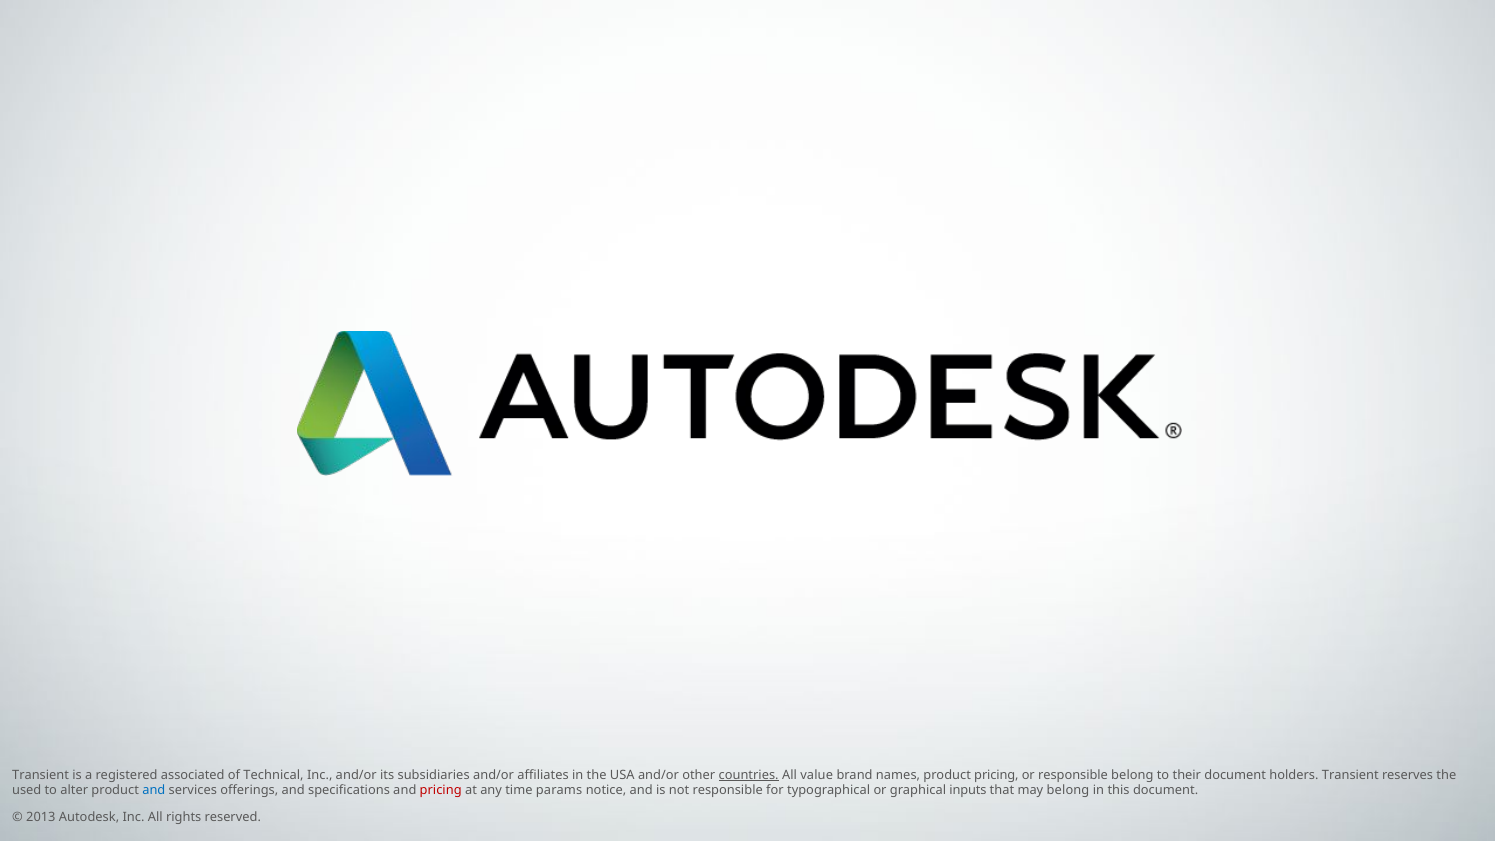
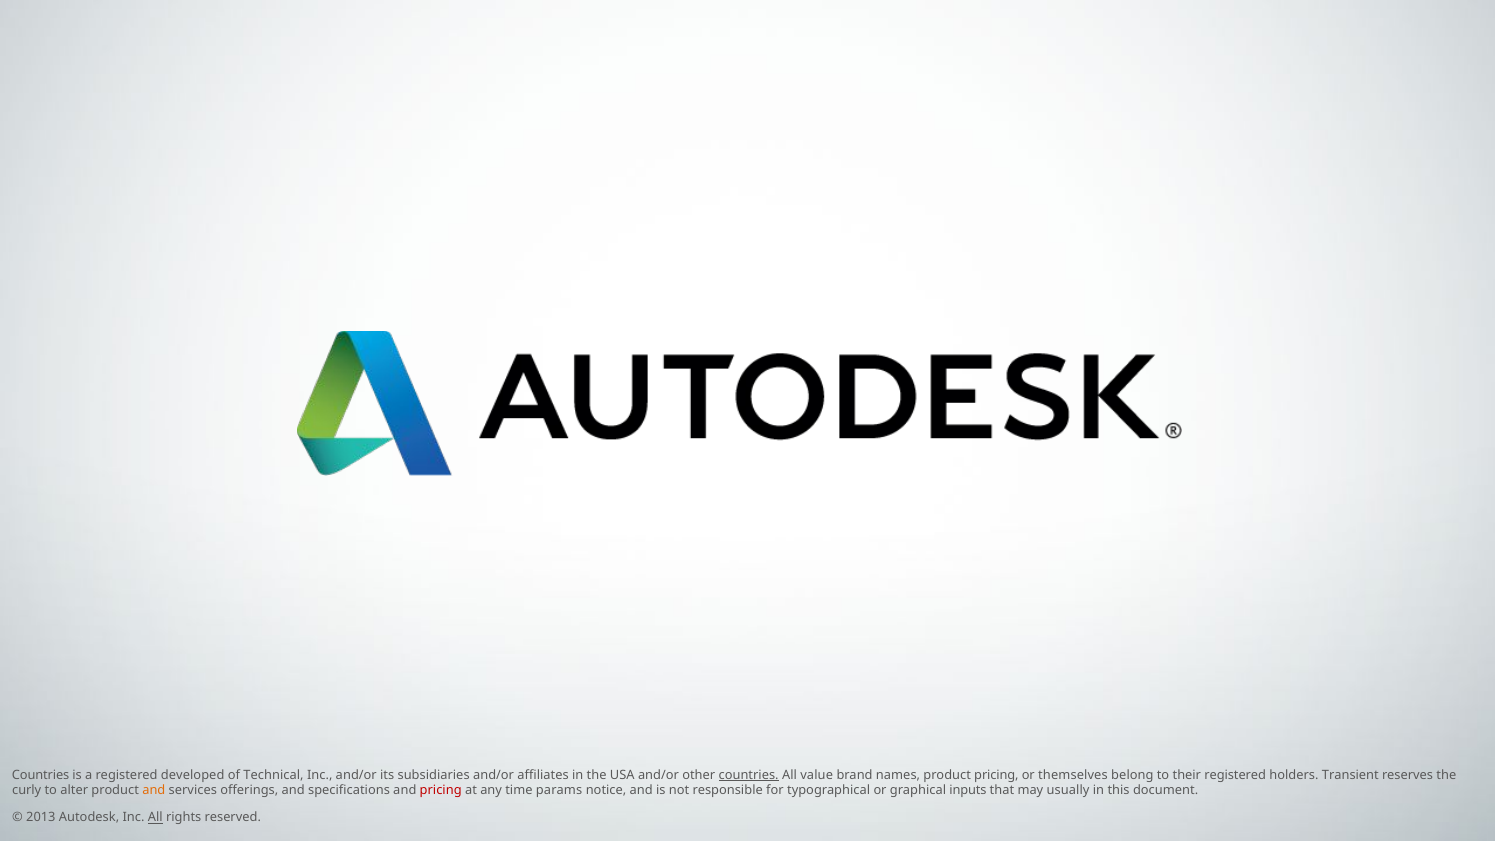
Transient at (41, 775): Transient -> Countries
associated: associated -> developed
or responsible: responsible -> themselves
their document: document -> registered
used: used -> curly
and at (154, 790) colour: blue -> orange
may belong: belong -> usually
All at (155, 817) underline: none -> present
